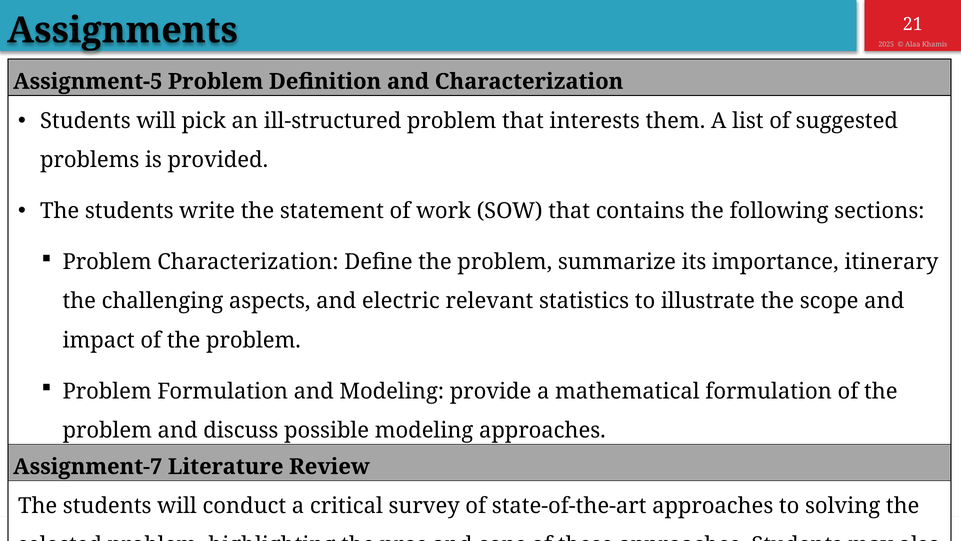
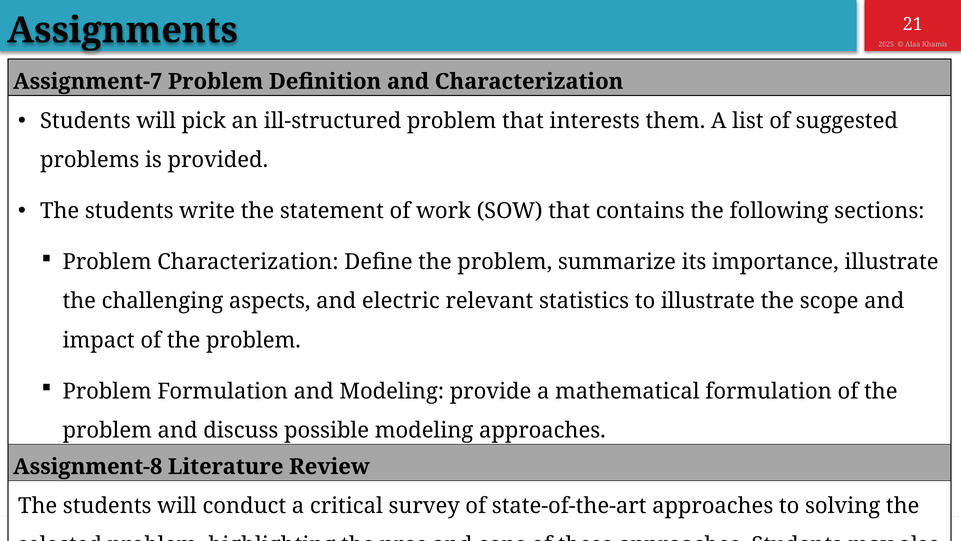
Assignment-5: Assignment-5 -> Assignment-7
importance itinerary: itinerary -> illustrate
Assignment-7: Assignment-7 -> Assignment-8
